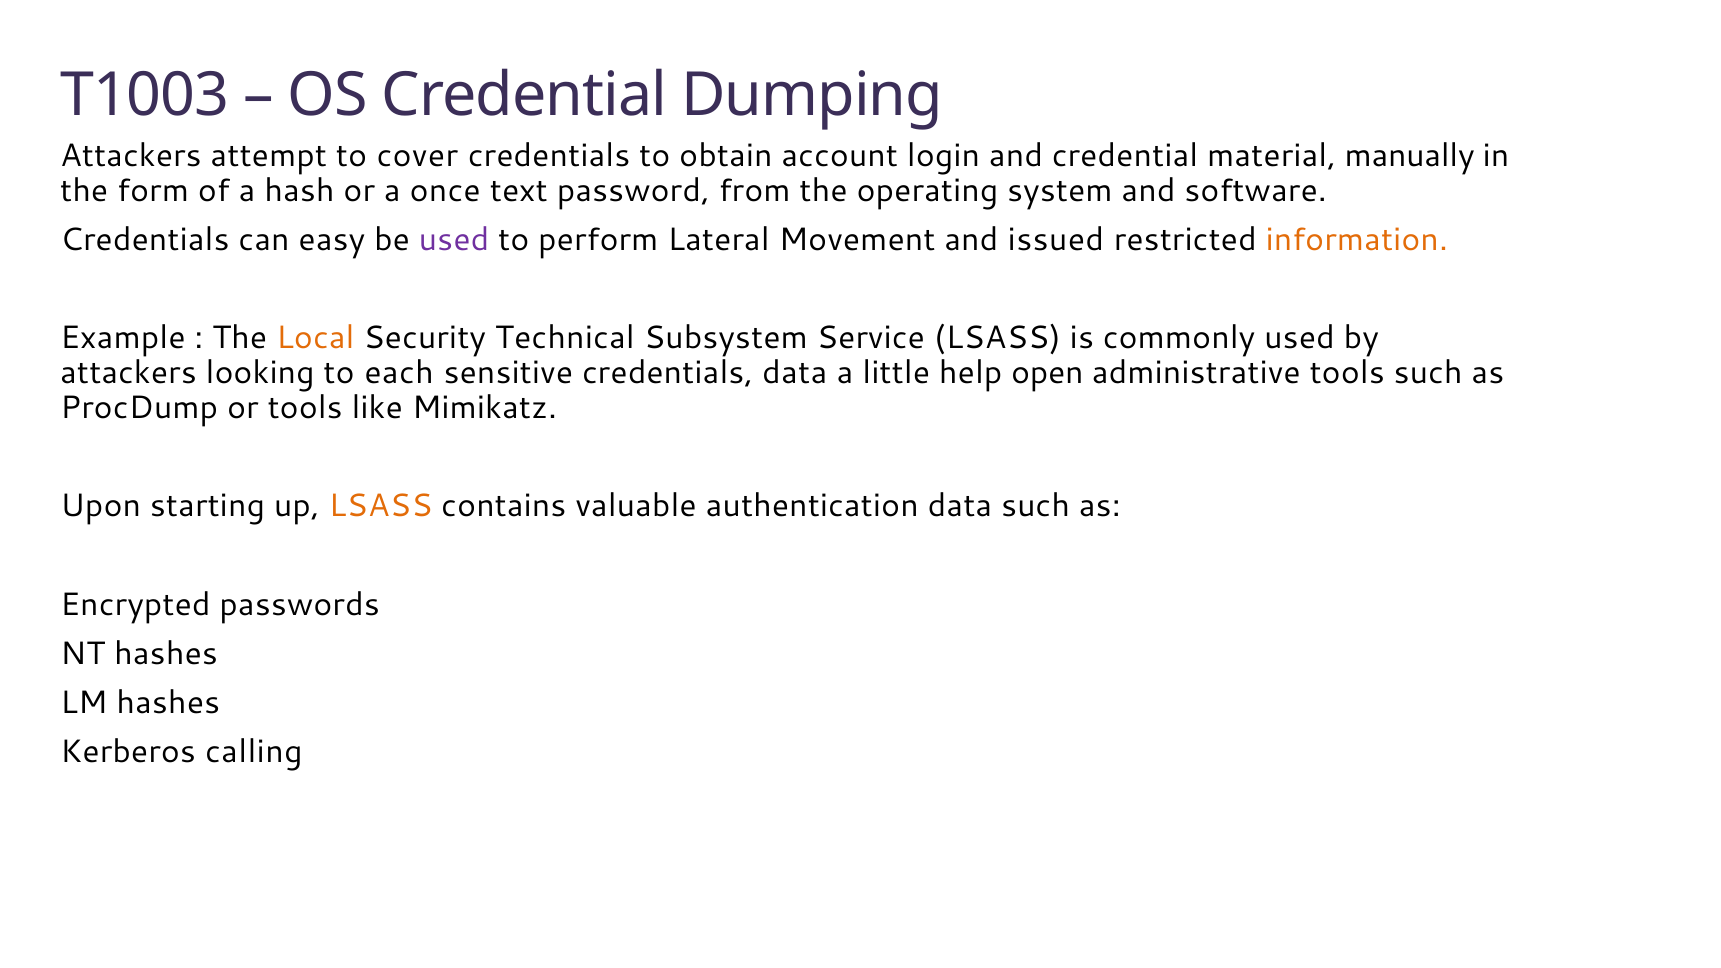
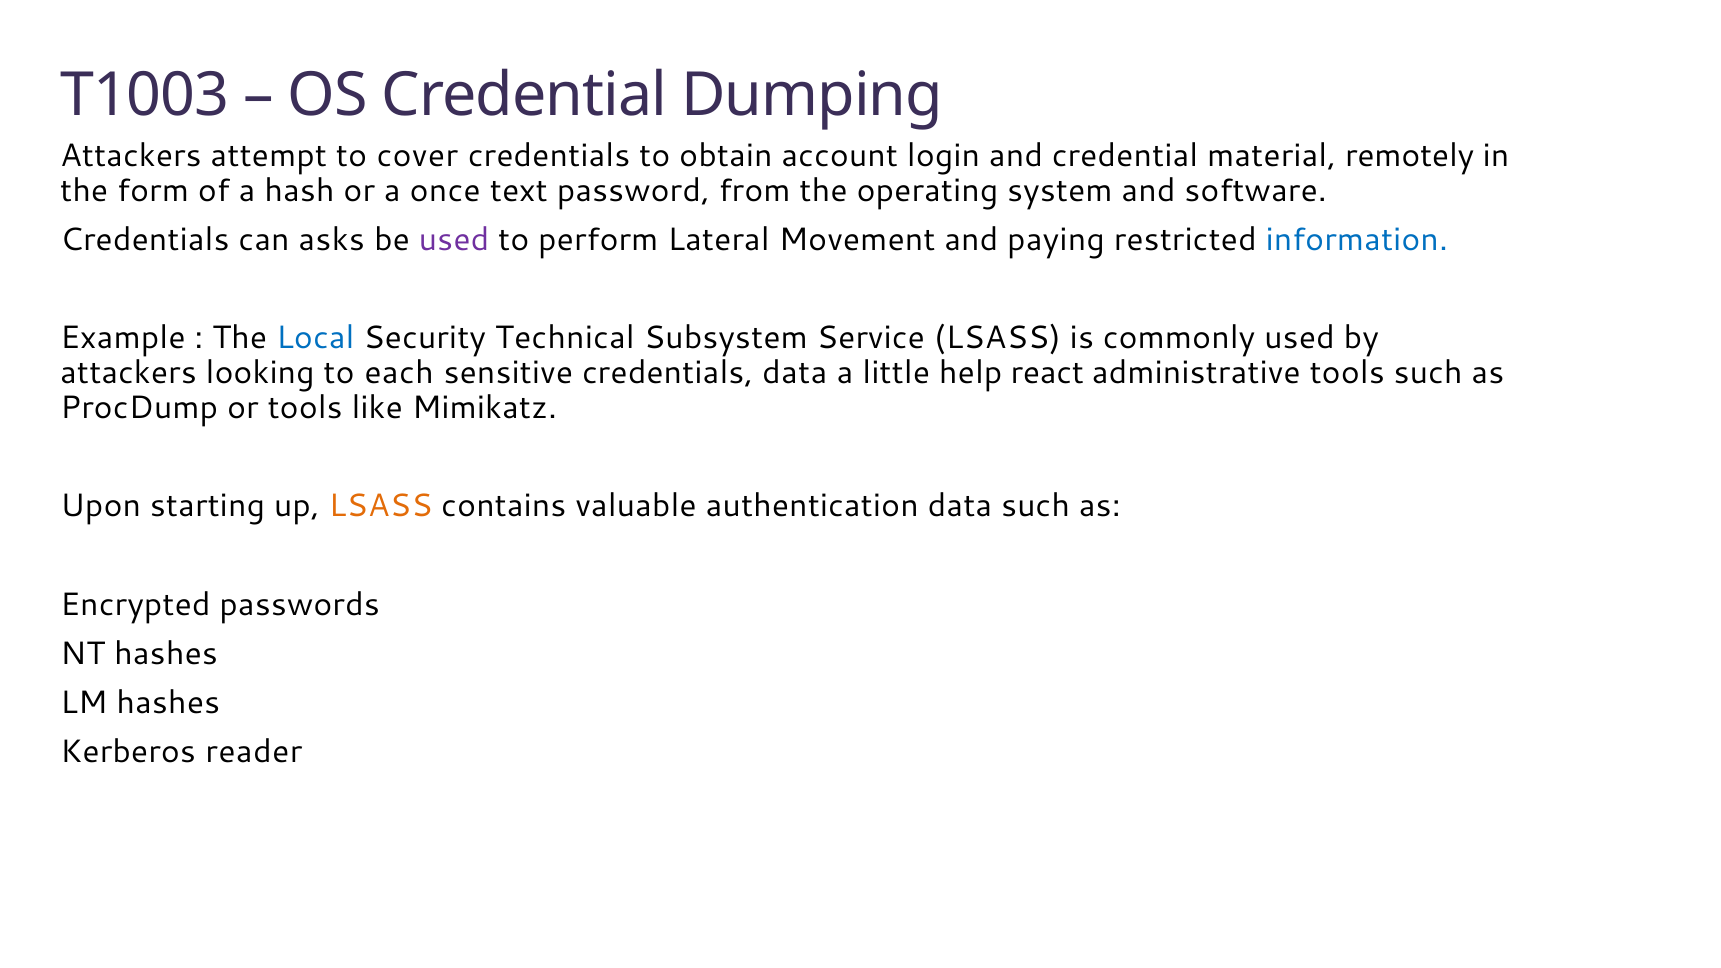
manually: manually -> remotely
easy: easy -> asks
issued: issued -> paying
information colour: orange -> blue
Local colour: orange -> blue
open: open -> react
calling: calling -> reader
